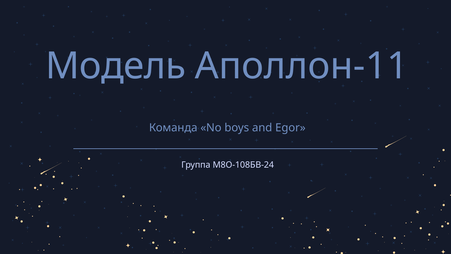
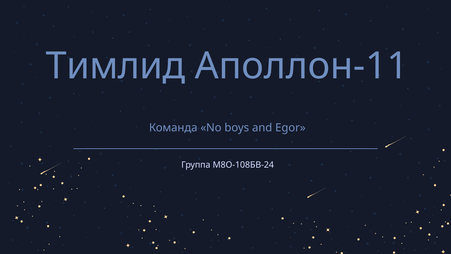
Модель: Модель -> Тимлид
